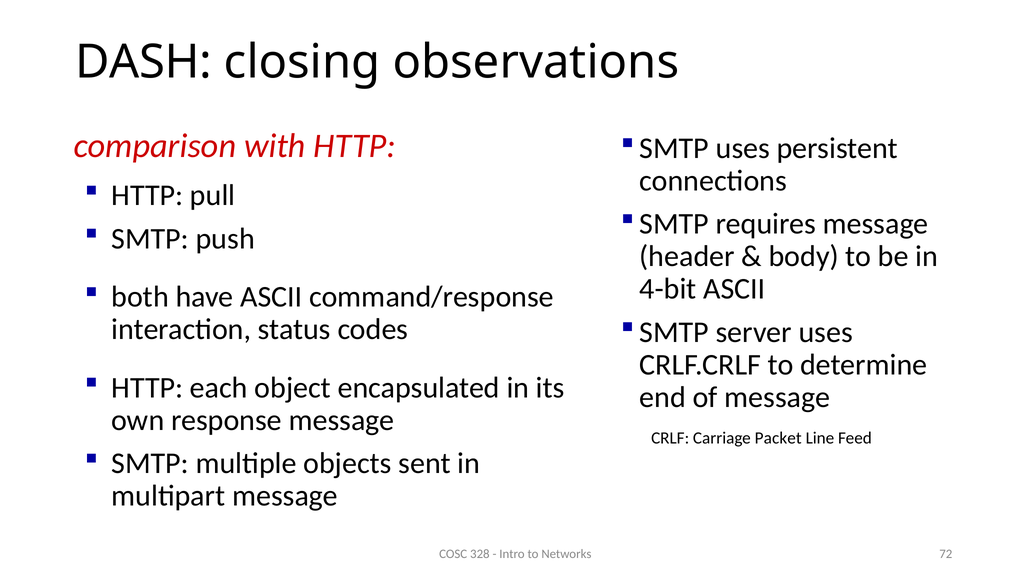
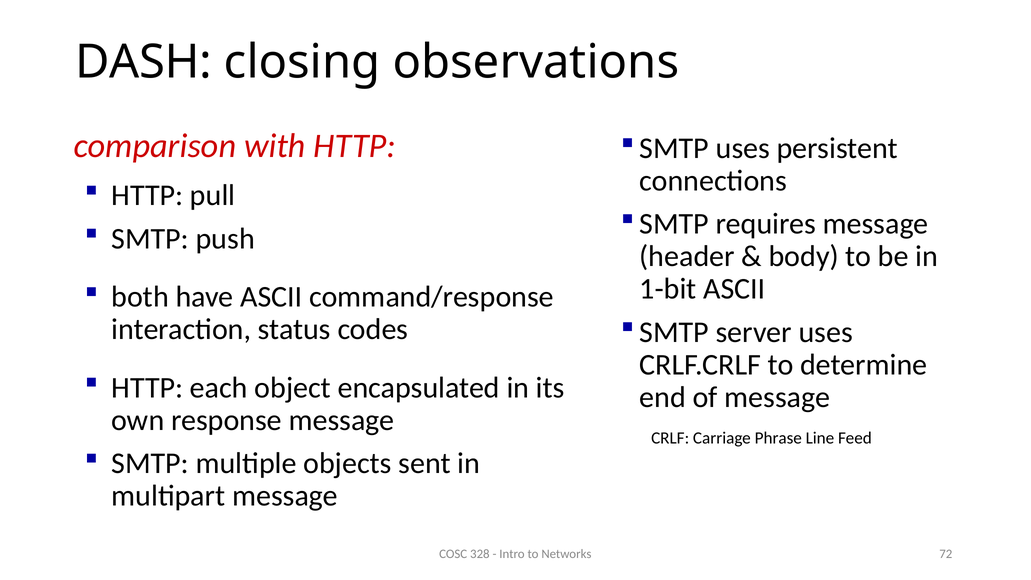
4-bit: 4-bit -> 1-bit
Packet: Packet -> Phrase
